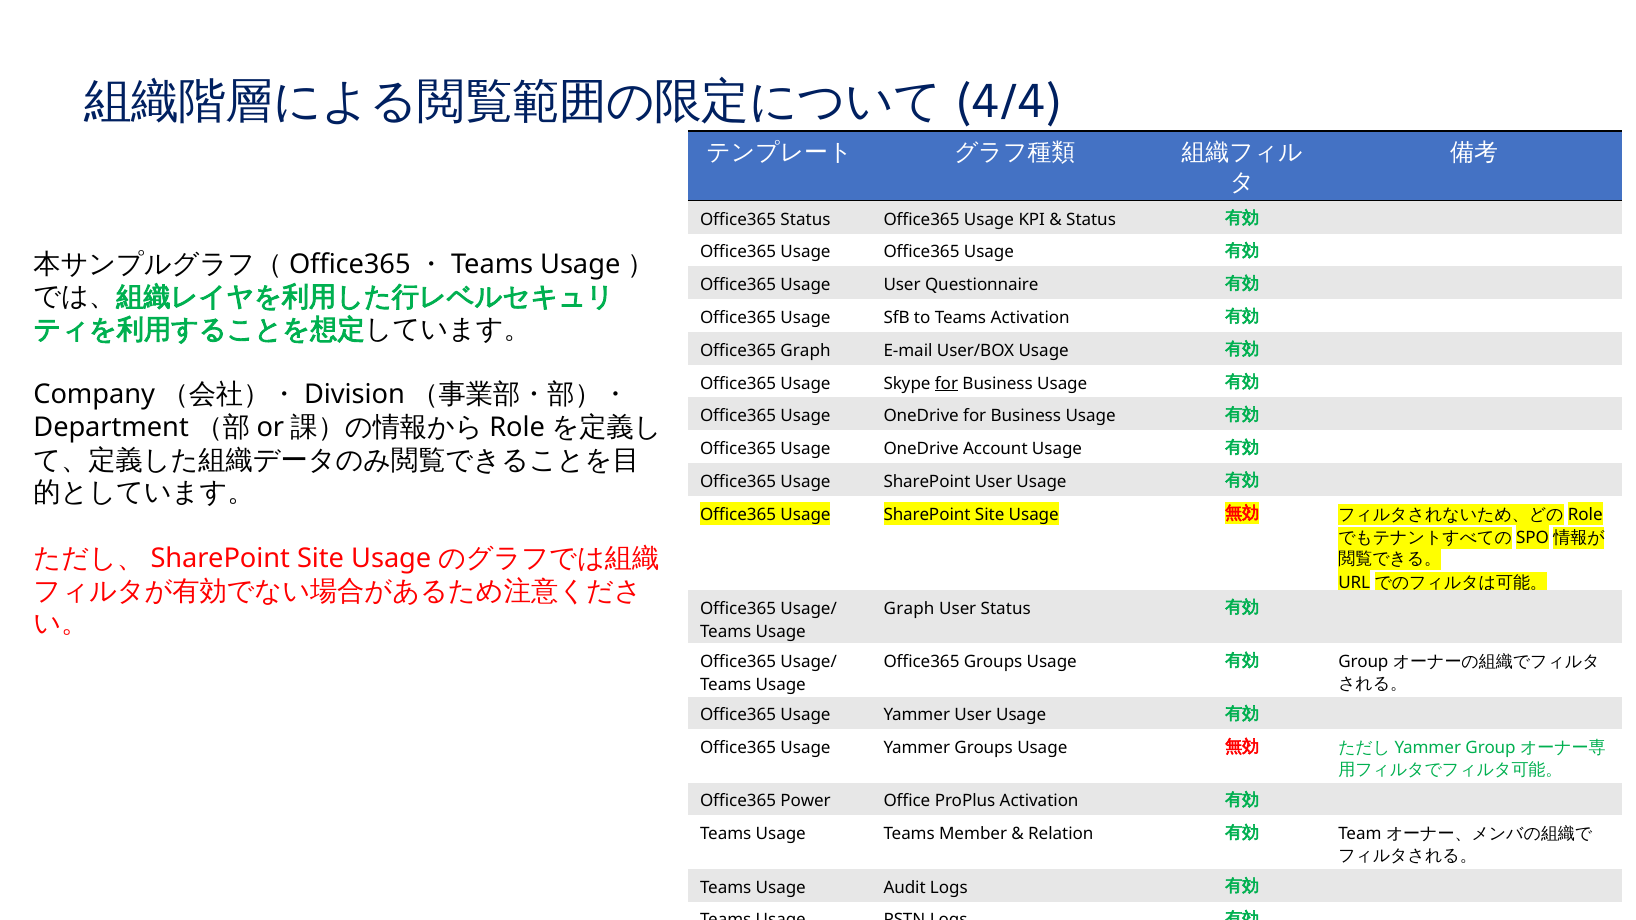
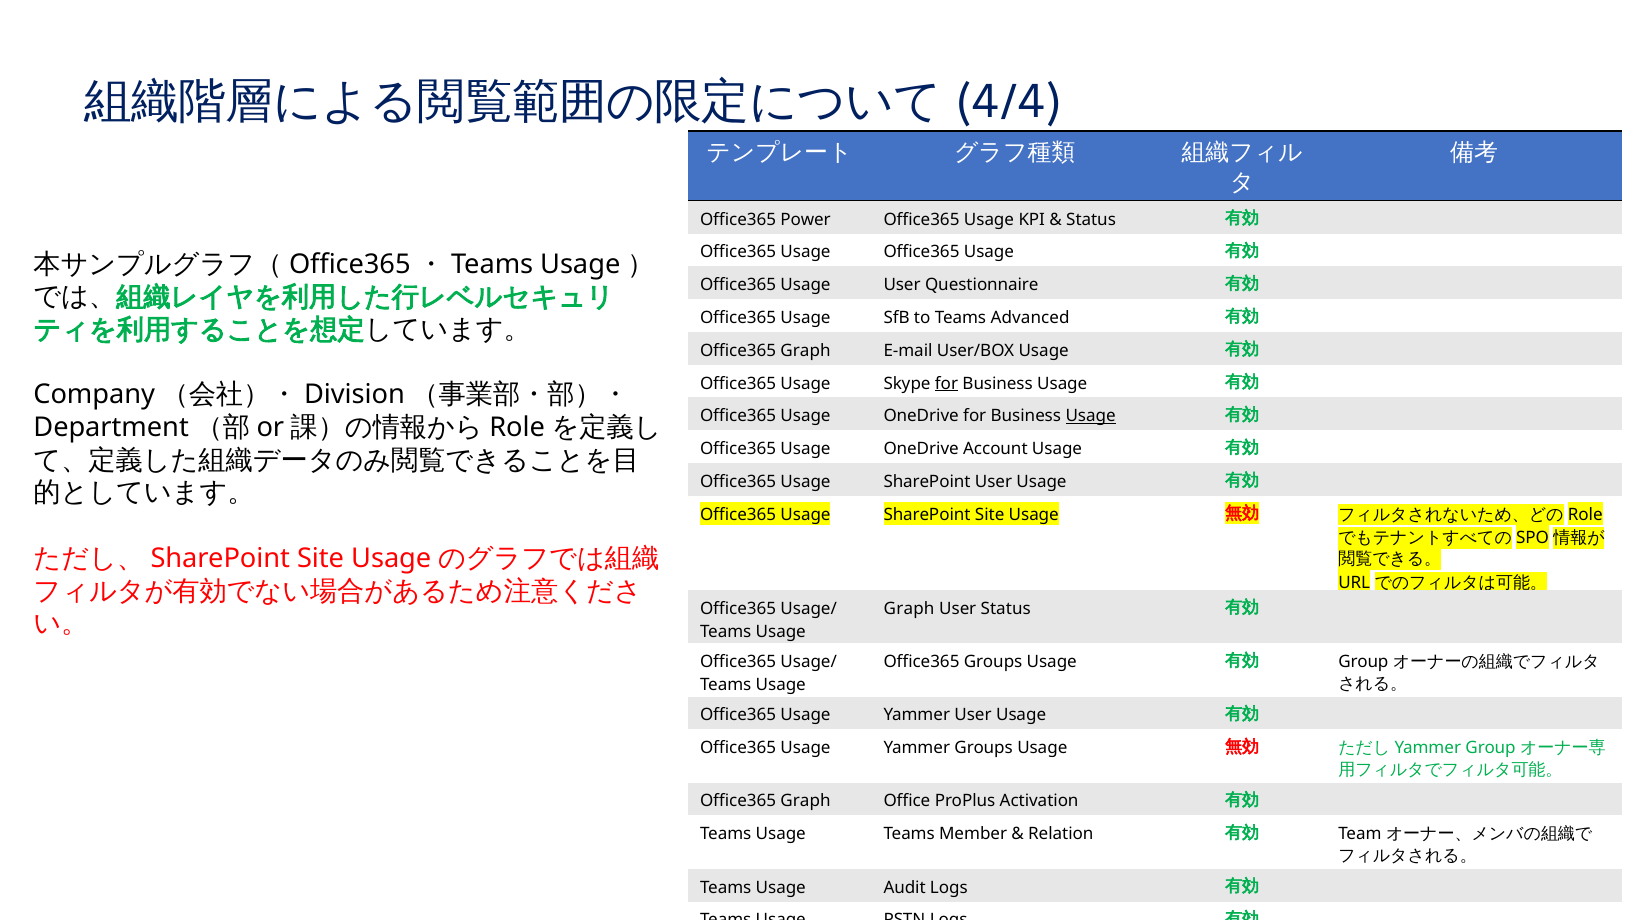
Office365 Status: Status -> Power
Teams Activation: Activation -> Advanced
Usage at (1091, 416) underline: none -> present
Power at (806, 802): Power -> Graph
